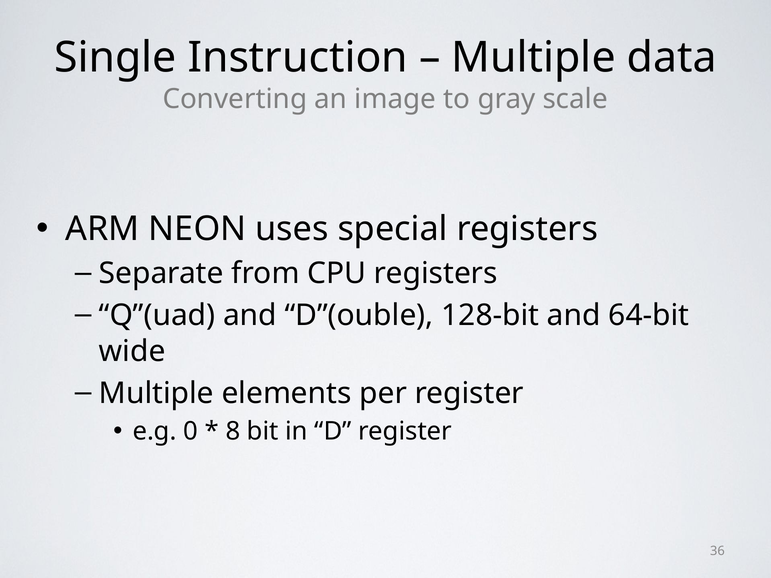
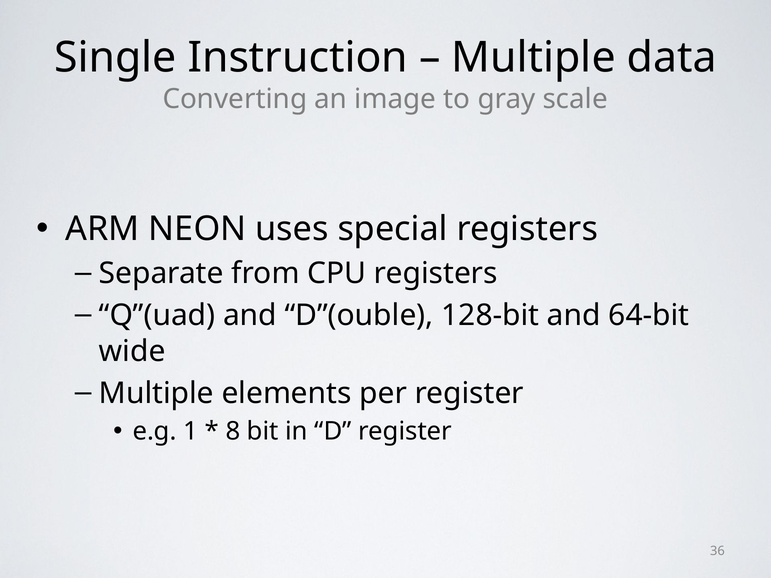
0: 0 -> 1
